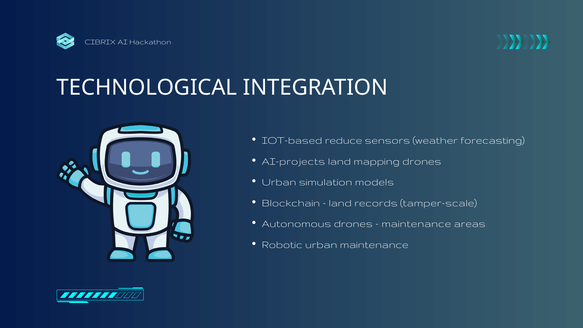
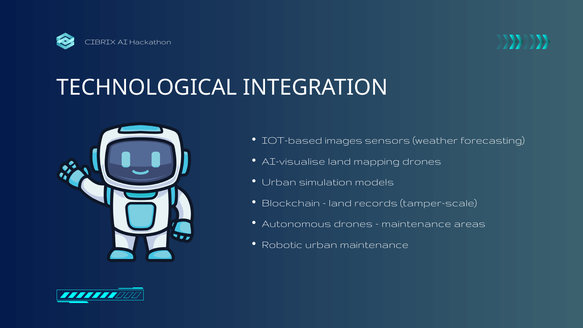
reduce: reduce -> images
AI-projects: AI-projects -> AI-visualise
